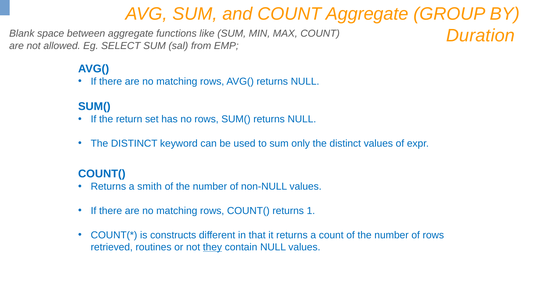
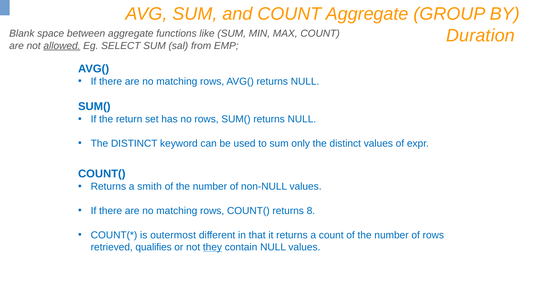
allowed underline: none -> present
1: 1 -> 8
constructs: constructs -> outermost
routines: routines -> qualifies
